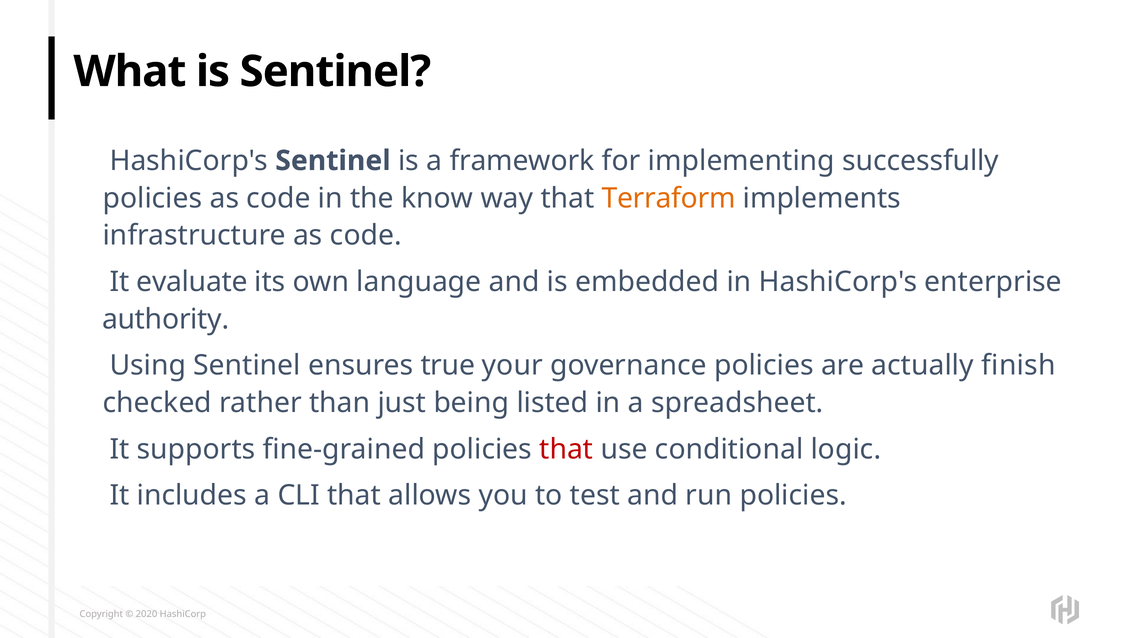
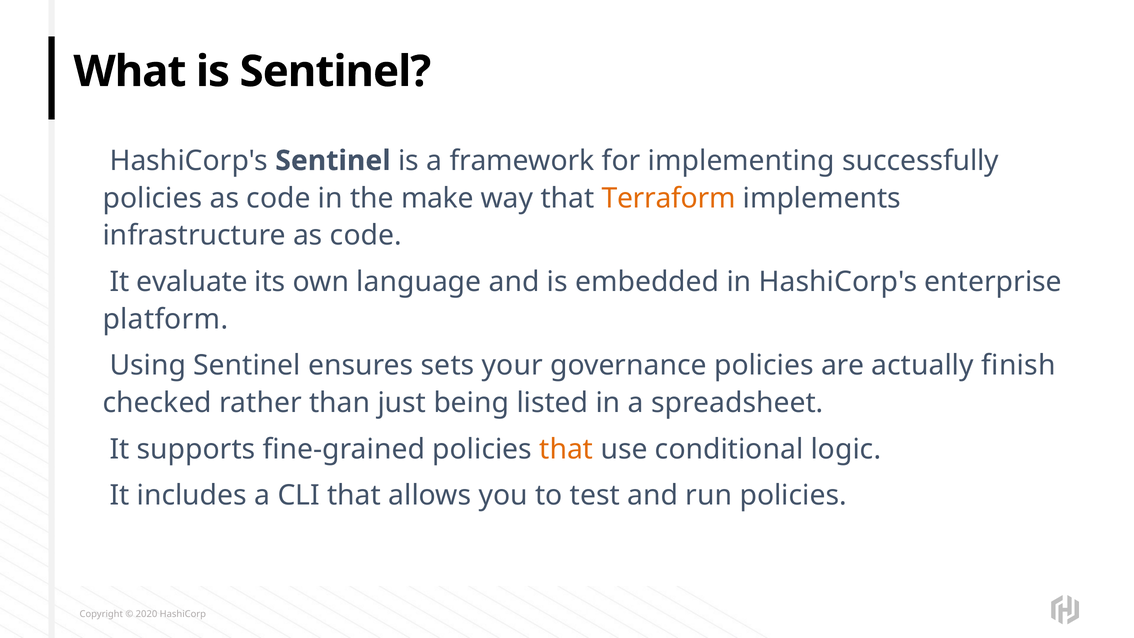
know: know -> make
authority: authority -> platform
true: true -> sets
that at (566, 449) colour: red -> orange
